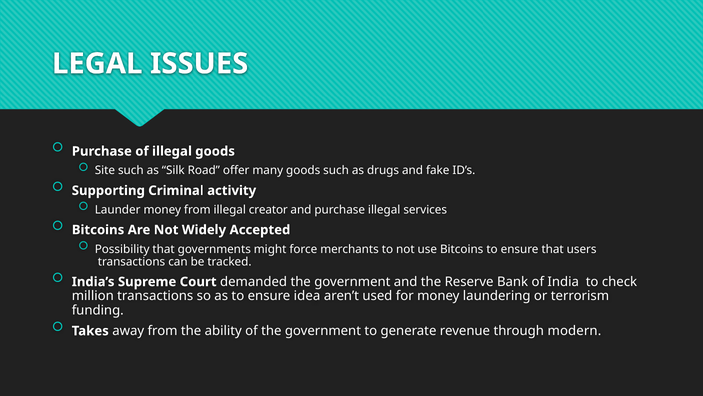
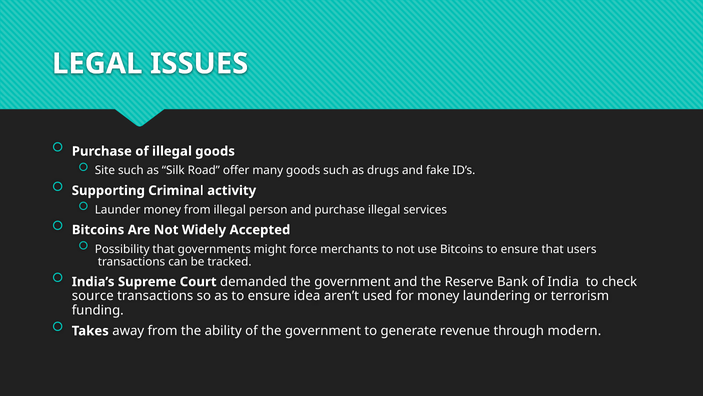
creator: creator -> person
million: million -> source
